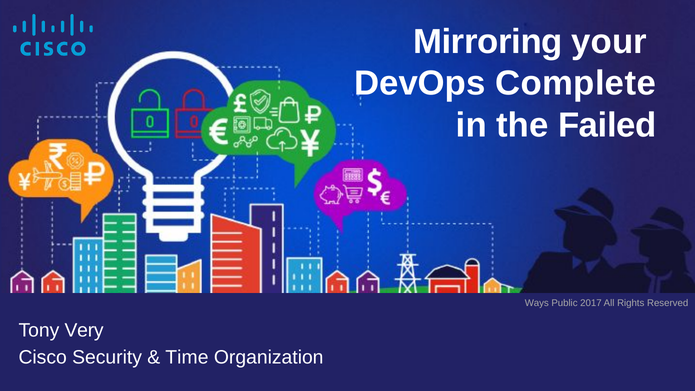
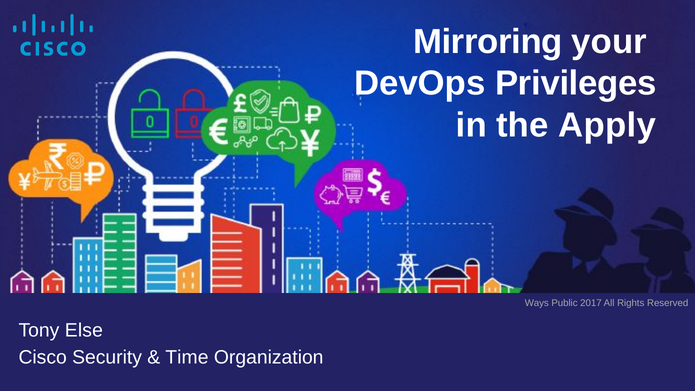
Complete: Complete -> Privileges
Failed: Failed -> Apply
Very: Very -> Else
